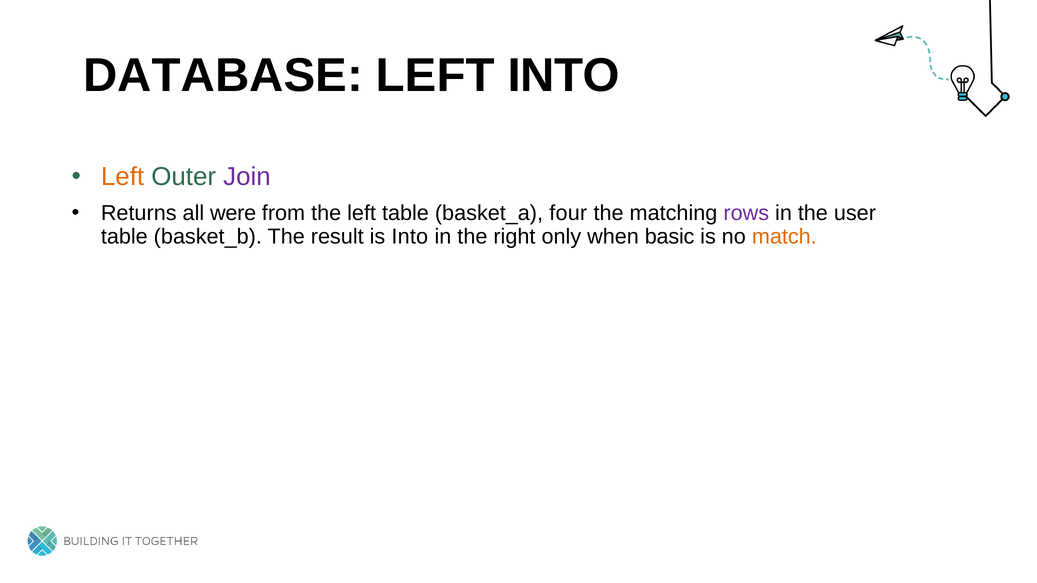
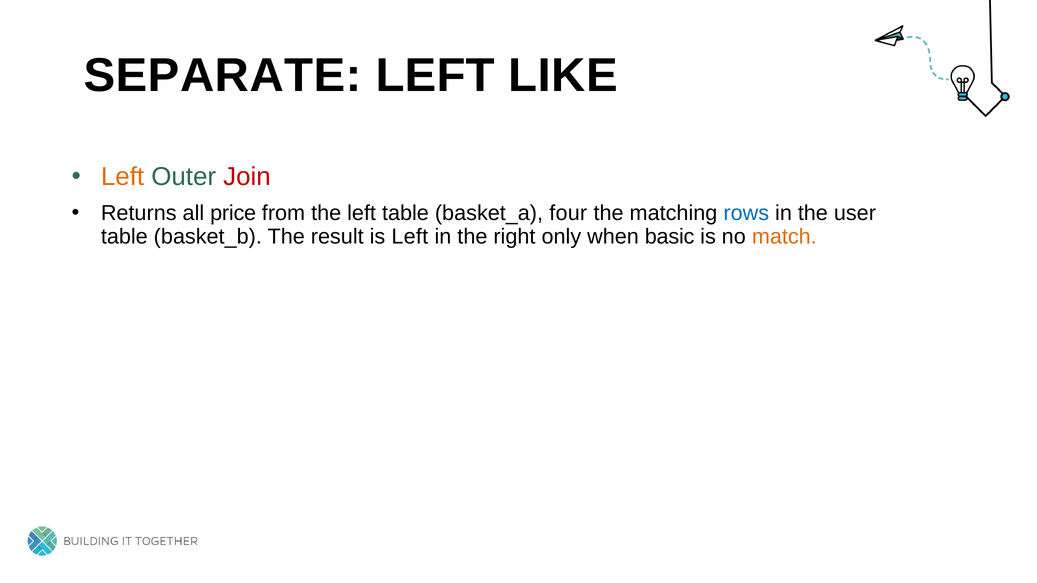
DATABASE: DATABASE -> SEPARATE
LEFT INTO: INTO -> LIKE
Join colour: purple -> red
were: were -> price
rows colour: purple -> blue
is Into: Into -> Left
